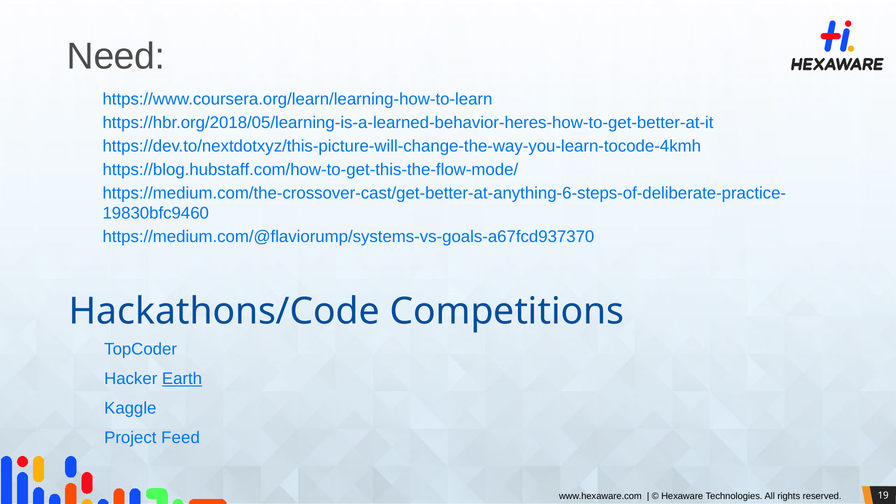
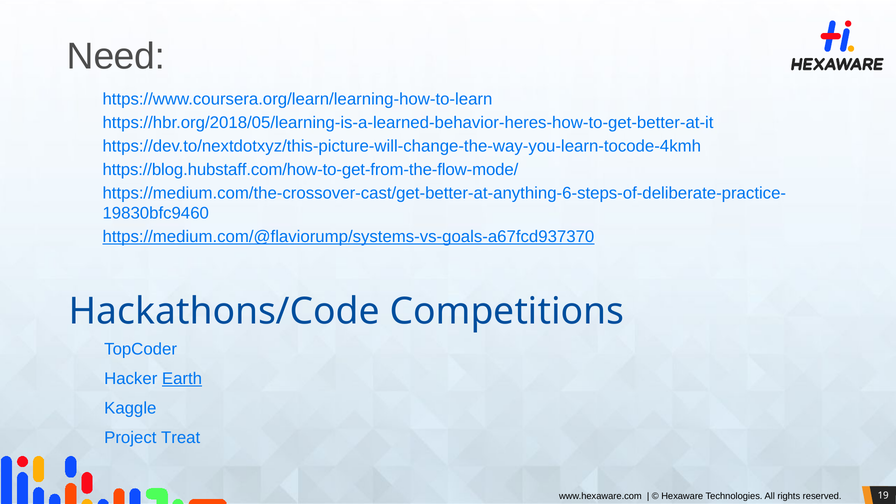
https://blog.hubstaff.com/how-to-get-this-the-flow-mode/: https://blog.hubstaff.com/how-to-get-this-the-flow-mode/ -> https://blog.hubstaff.com/how-to-get-from-the-flow-mode/
https://medium.com/@flaviorump/systems-vs-goals-a67fcd937370 underline: none -> present
Feed: Feed -> Treat
